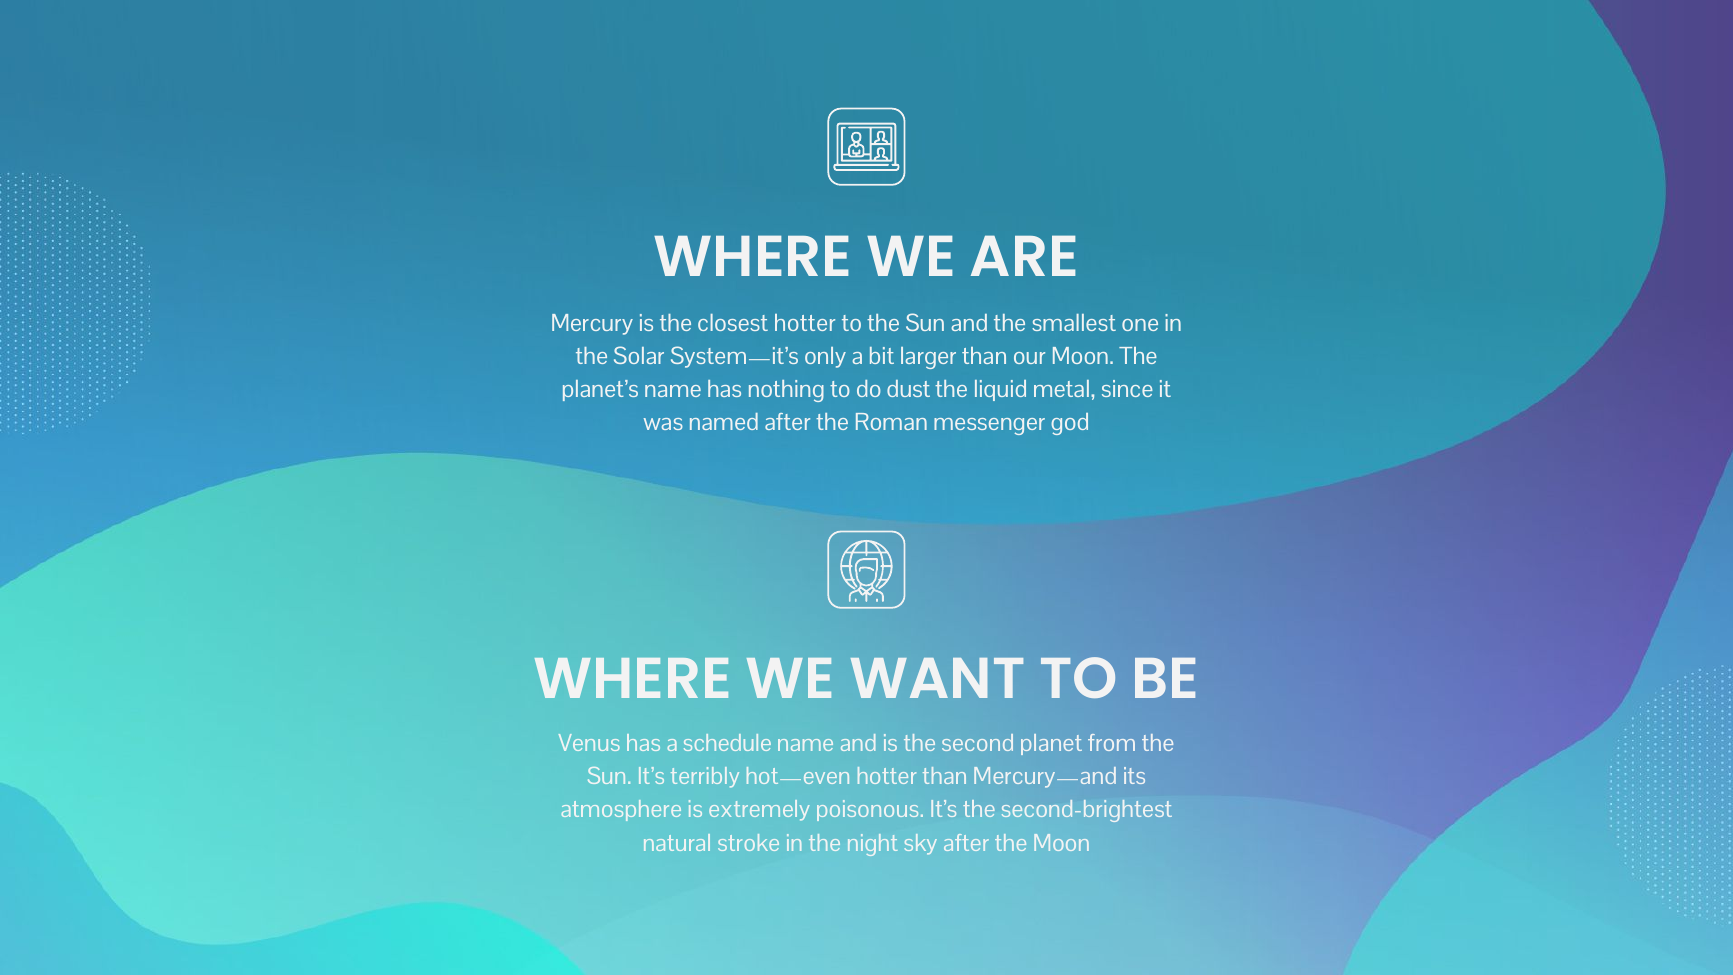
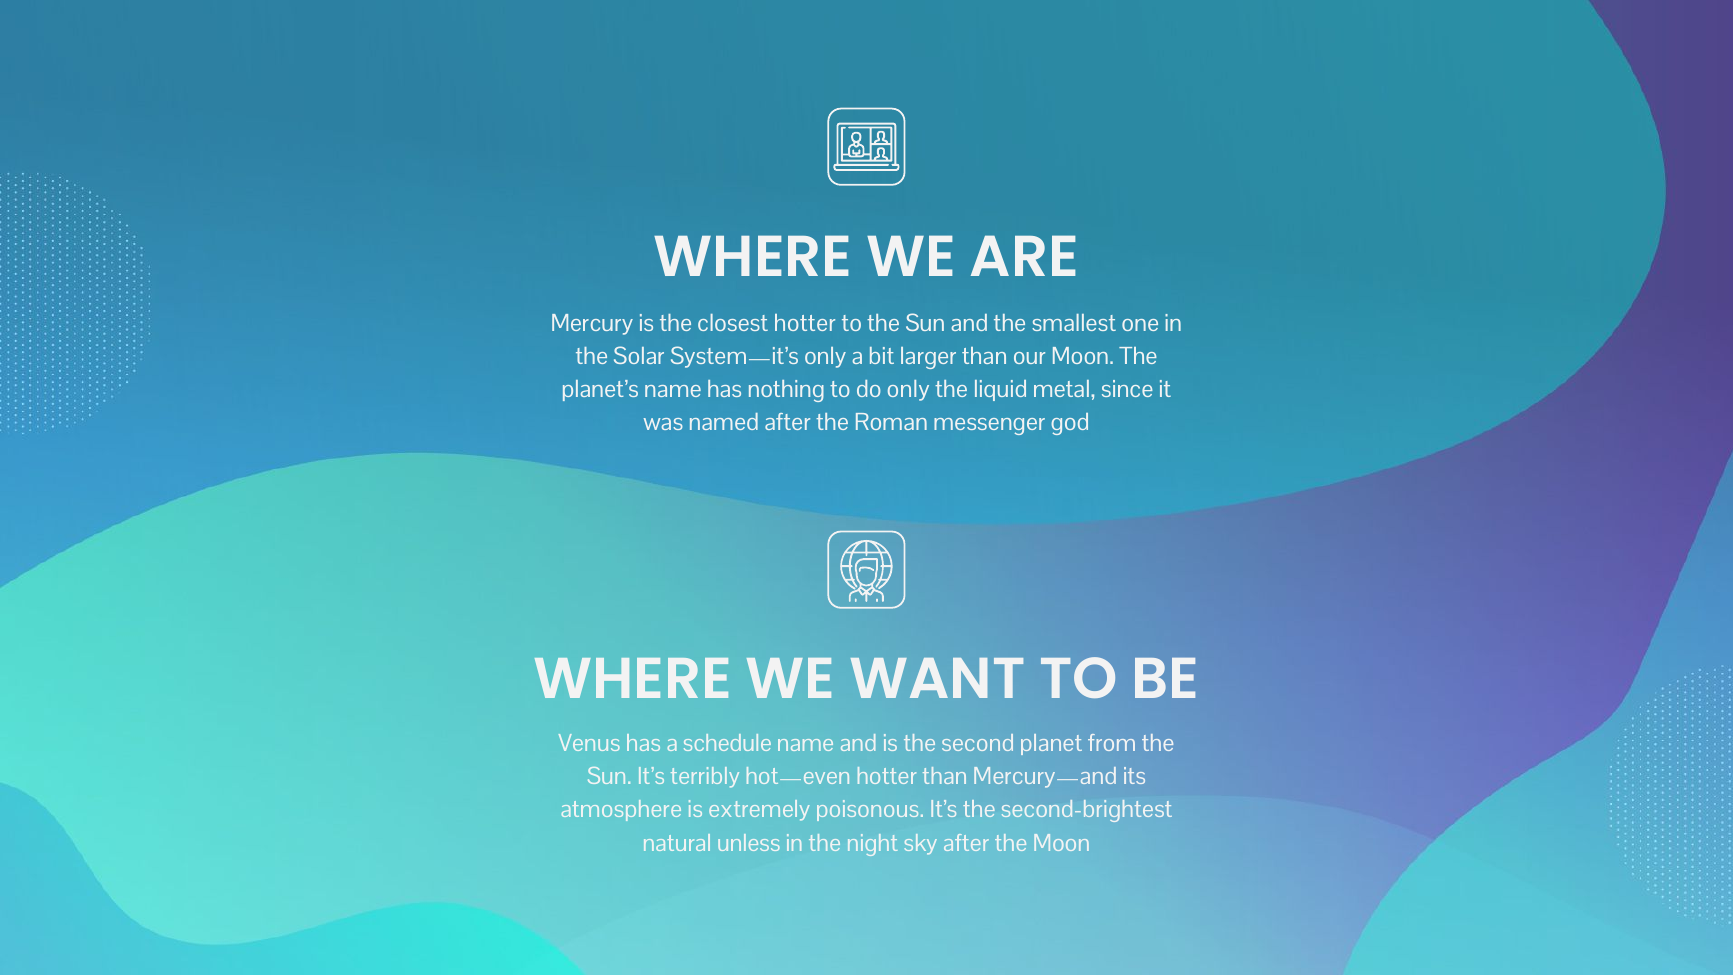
do dust: dust -> only
stroke: stroke -> unless
